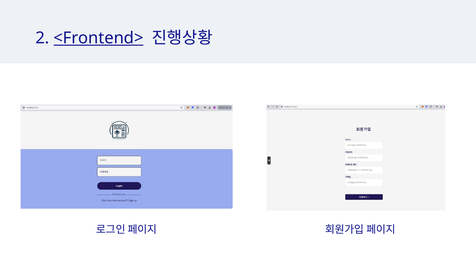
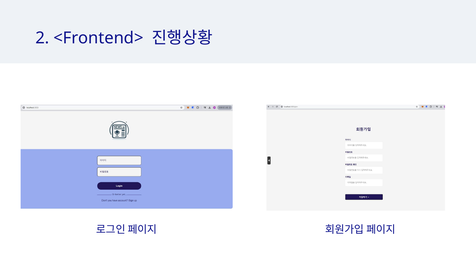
<Frontend> underline: present -> none
